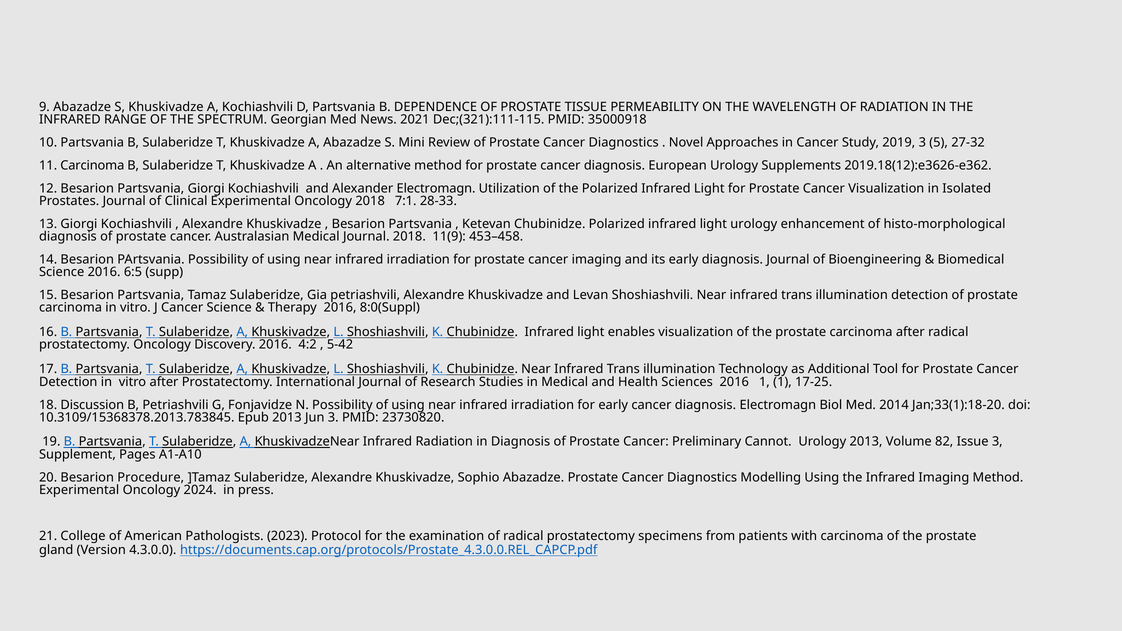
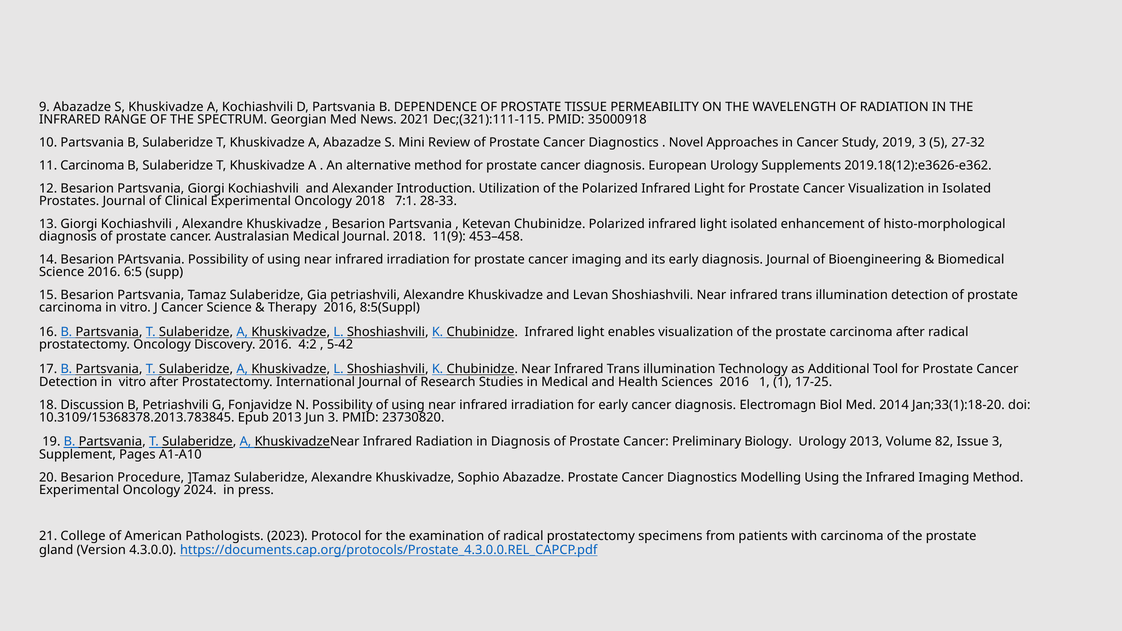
Alexander Electromagn: Electromagn -> Introduction
light urology: urology -> isolated
8:0(Suppl: 8:0(Suppl -> 8:5(Suppl
Cannot: Cannot -> Biology
